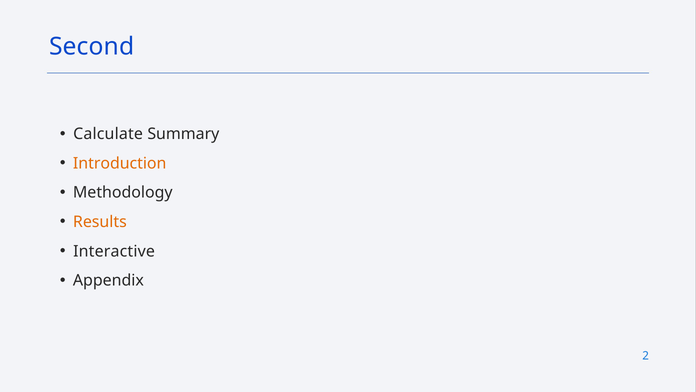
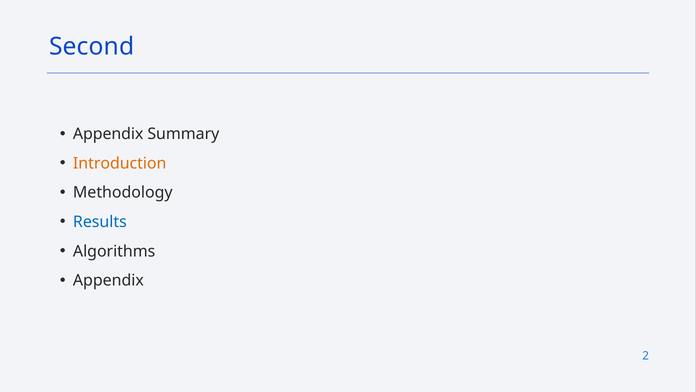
Calculate at (108, 134): Calculate -> Appendix
Results colour: orange -> blue
Interactive: Interactive -> Algorithms
